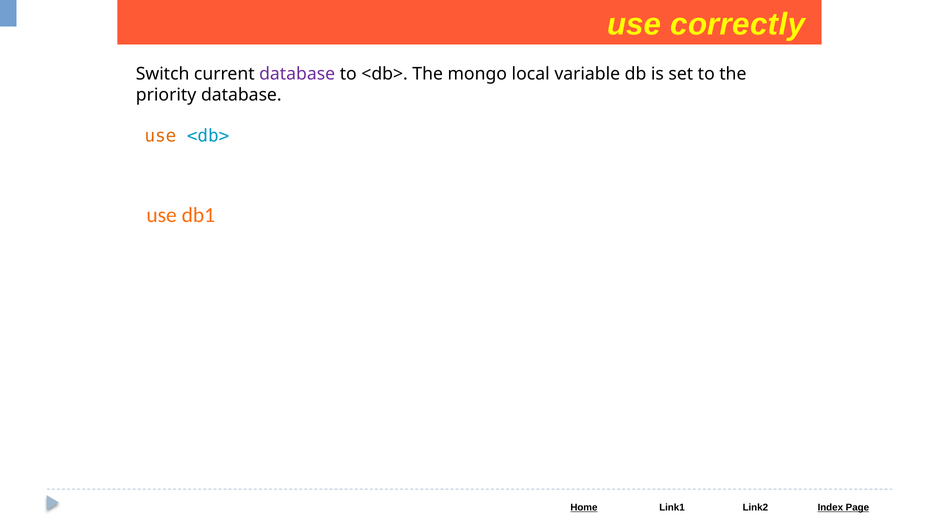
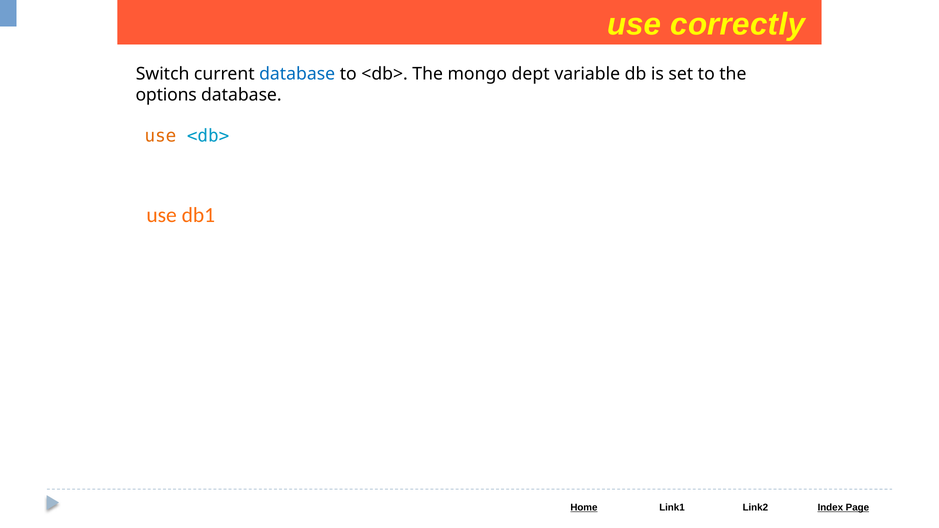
database at (297, 74) colour: purple -> blue
local: local -> dept
priority: priority -> options
